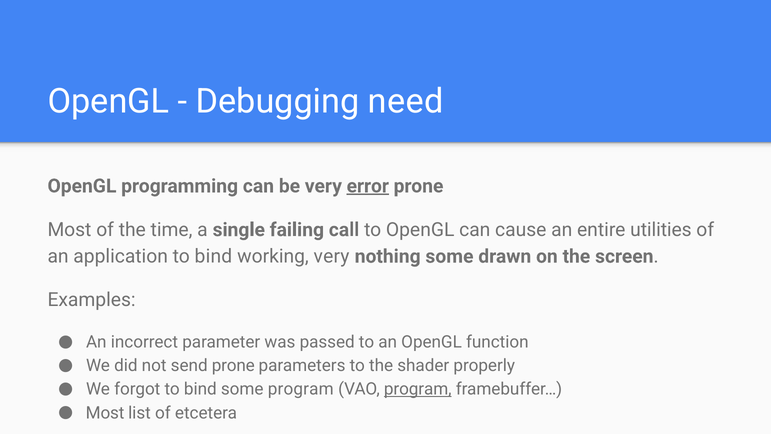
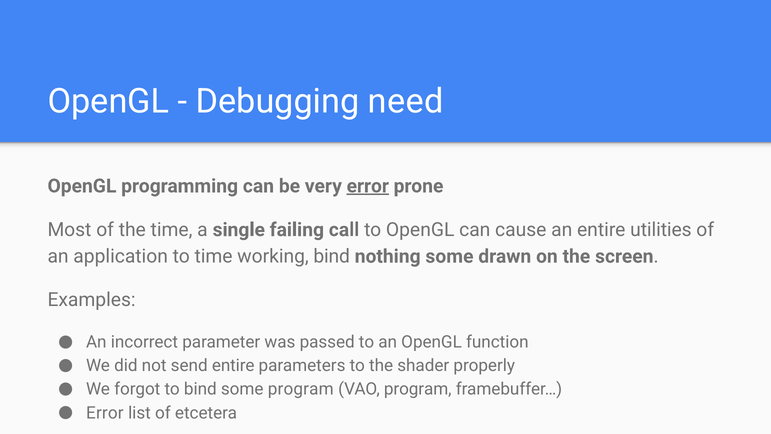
application to bind: bind -> time
working very: very -> bind
send prone: prone -> entire
program at (418, 389) underline: present -> none
Most at (105, 413): Most -> Error
